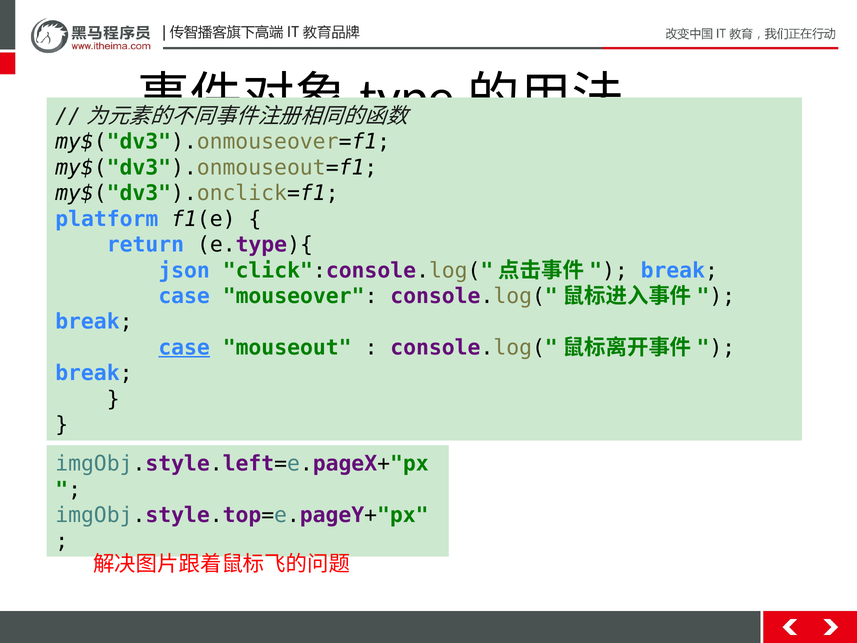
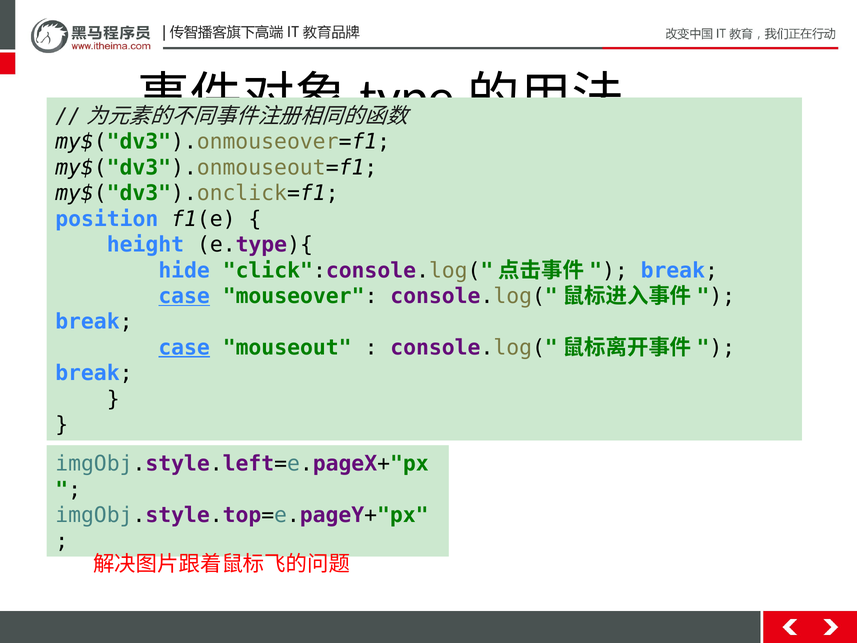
platform: platform -> position
return: return -> height
json: json -> hide
case at (184, 296) underline: none -> present
